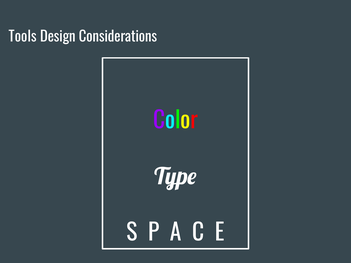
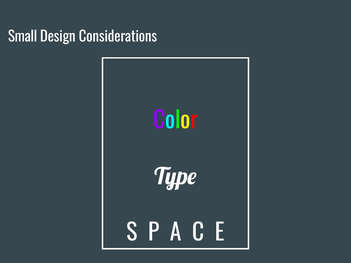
Tools: Tools -> Small
